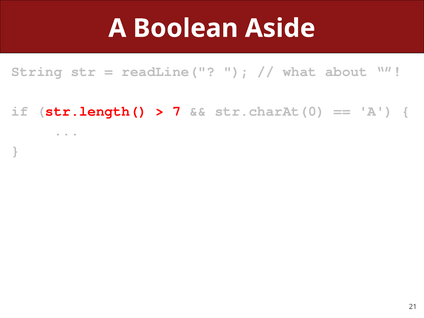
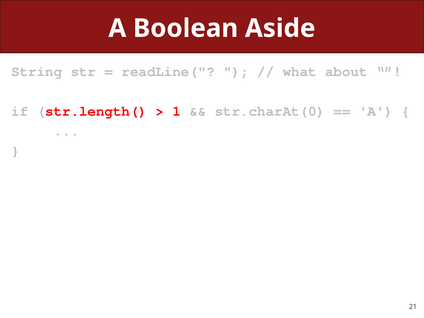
7: 7 -> 1
